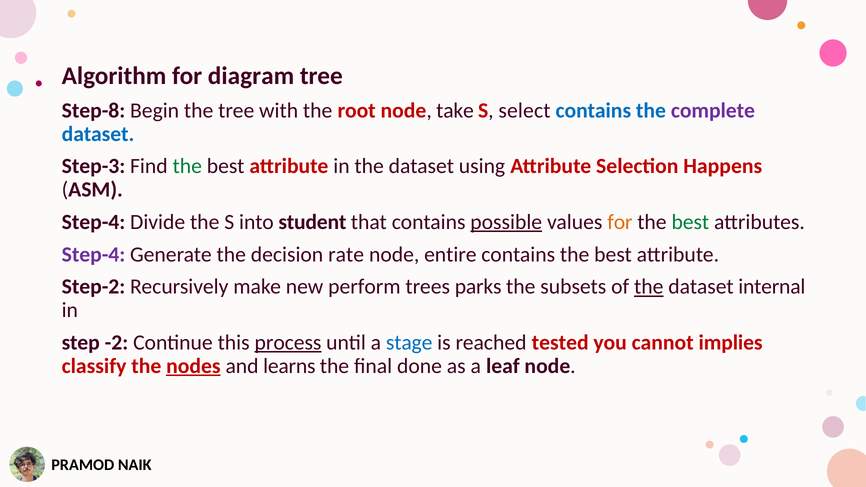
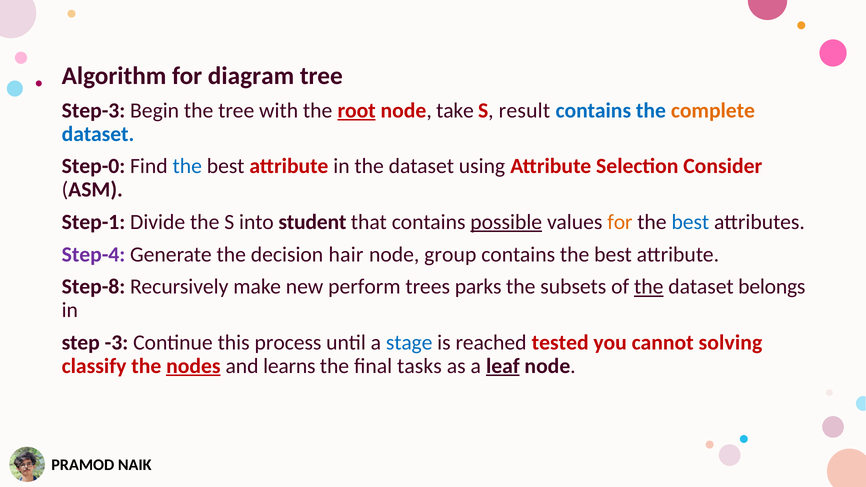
Step-8: Step-8 -> Step-3
root underline: none -> present
select: select -> result
complete colour: purple -> orange
Step-3: Step-3 -> Step-0
the at (187, 166) colour: green -> blue
Happens: Happens -> Consider
Step-4 at (93, 222): Step-4 -> Step-1
best at (690, 222) colour: green -> blue
rate: rate -> hair
entire: entire -> group
Step-2: Step-2 -> Step-8
internal: internal -> belongs
-2: -2 -> -3
process underline: present -> none
implies: implies -> solving
done: done -> tasks
leaf underline: none -> present
